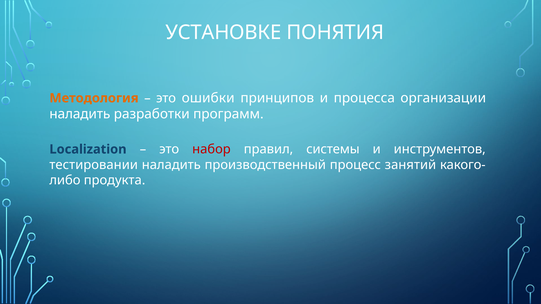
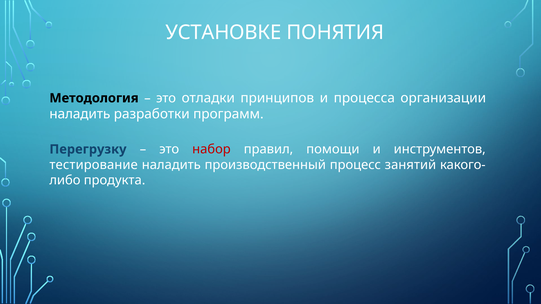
Методология colour: orange -> black
ошибки: ошибки -> отладки
Localization: Localization -> Перегрузку
системы: системы -> помощи
тестировании: тестировании -> тестирование
